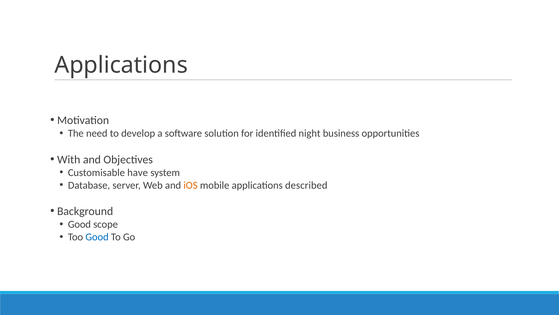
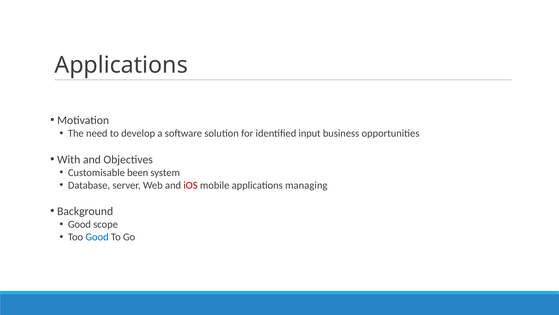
night: night -> input
have: have -> been
iOS colour: orange -> red
described: described -> managing
